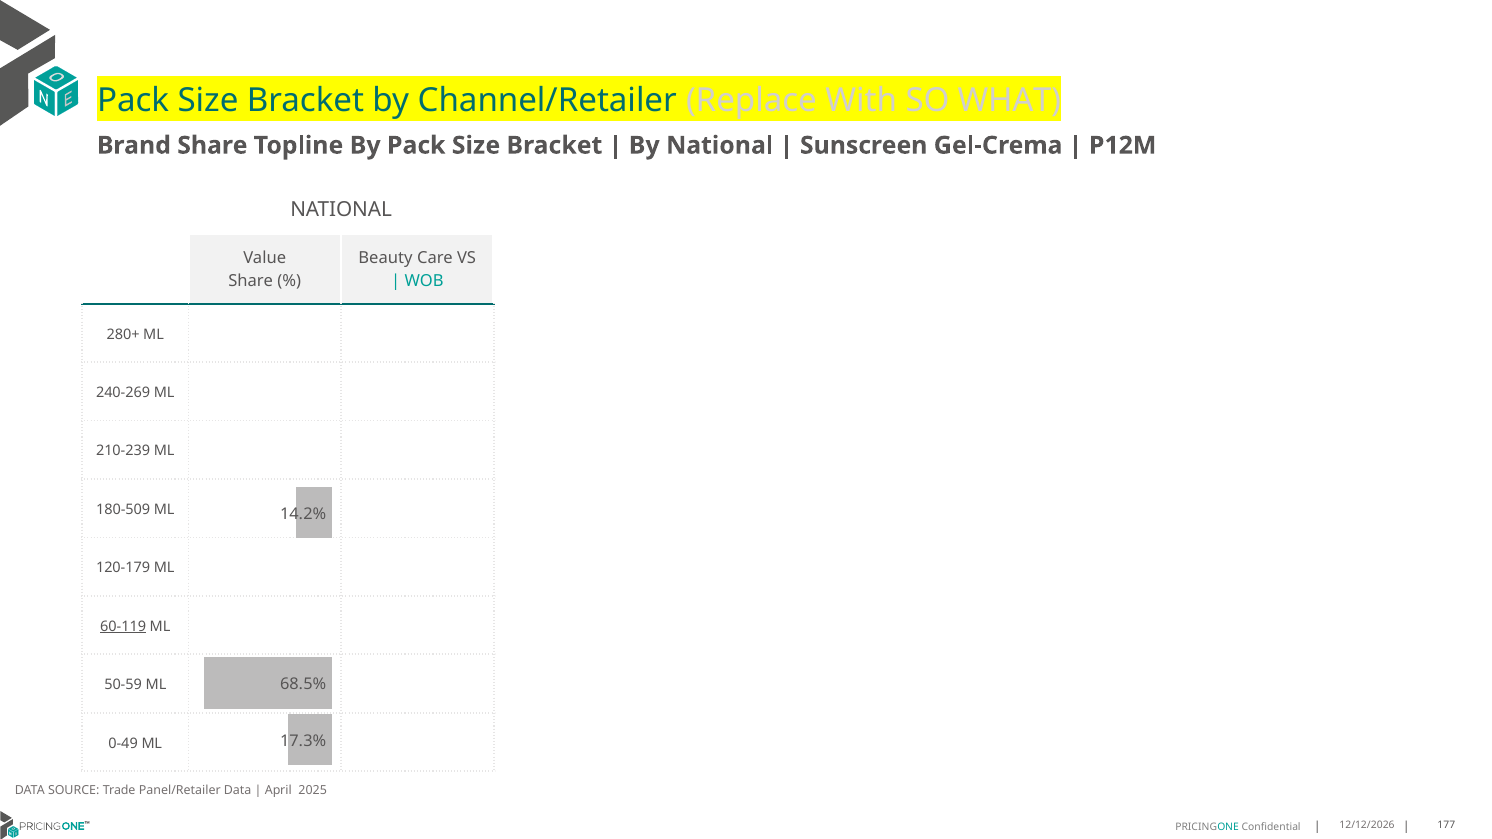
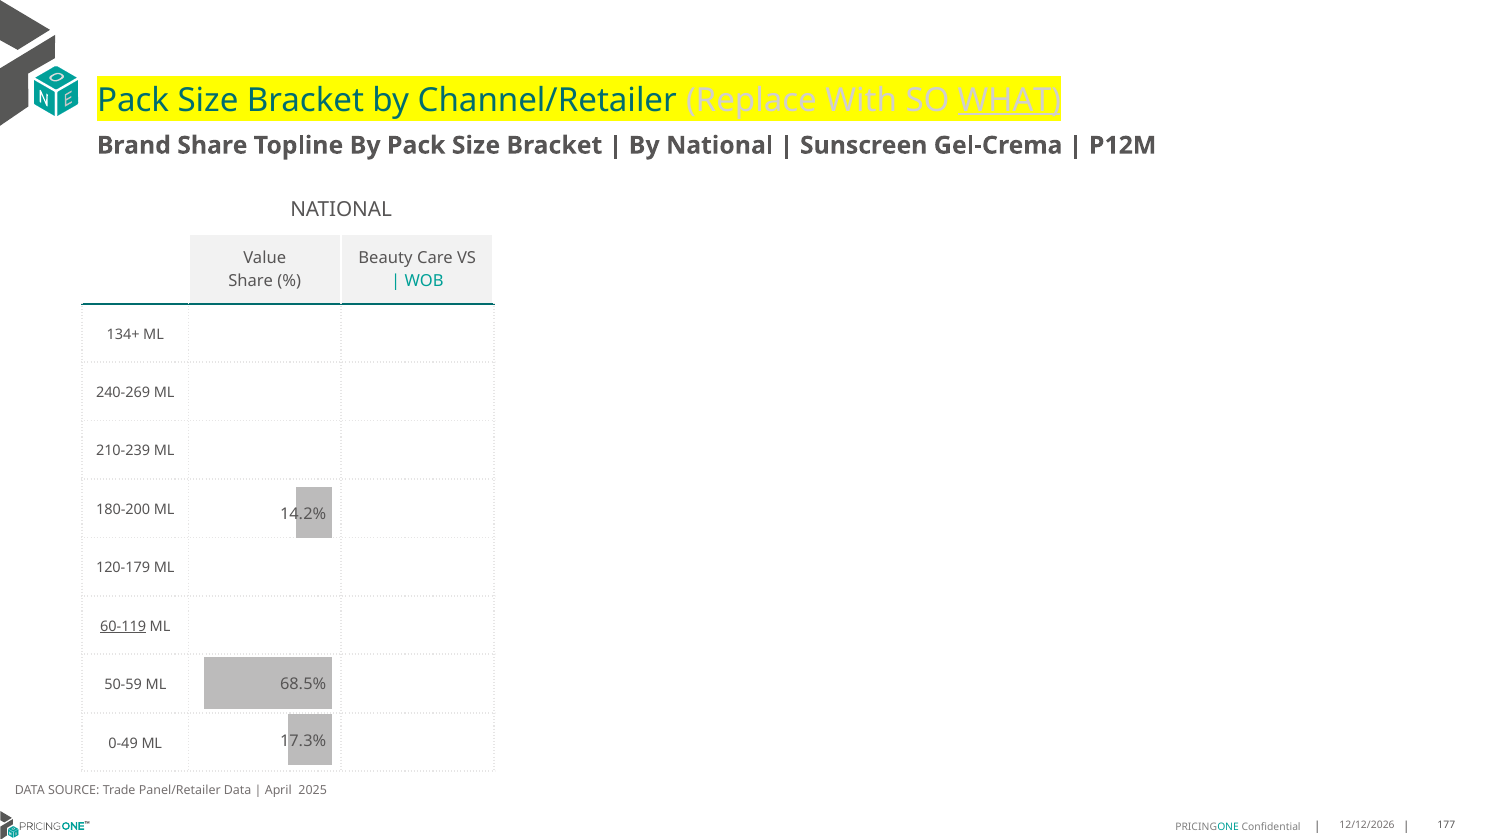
WHAT underline: none -> present
280+: 280+ -> 134+
180-509: 180-509 -> 180-200
